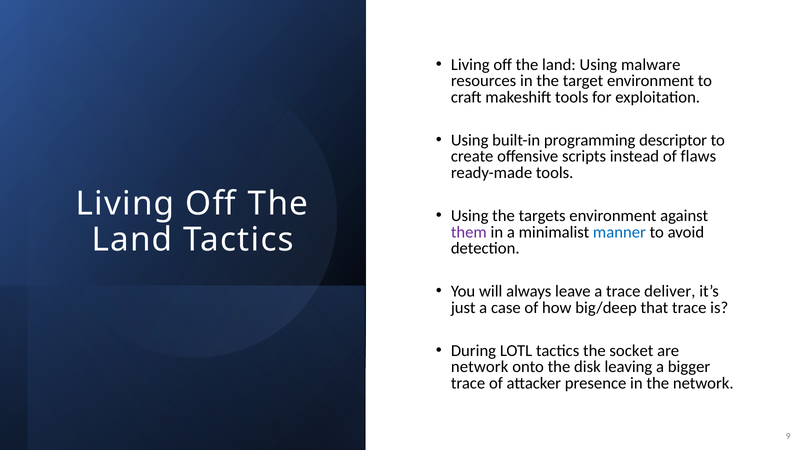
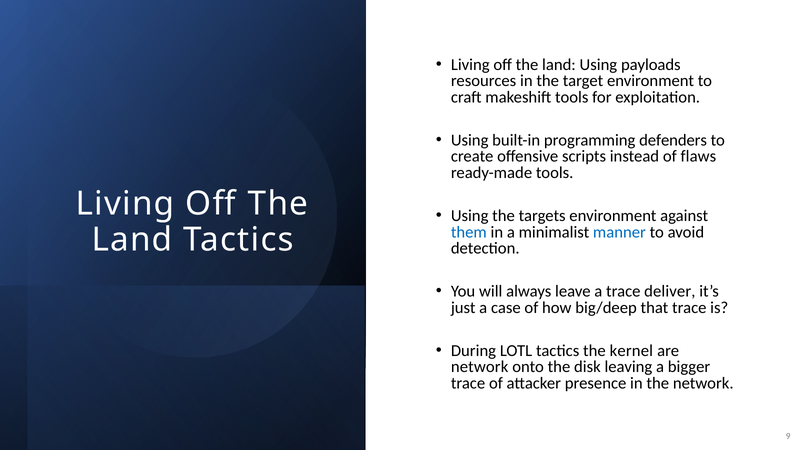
malware: malware -> payloads
descriptor: descriptor -> defenders
them colour: purple -> blue
socket: socket -> kernel
